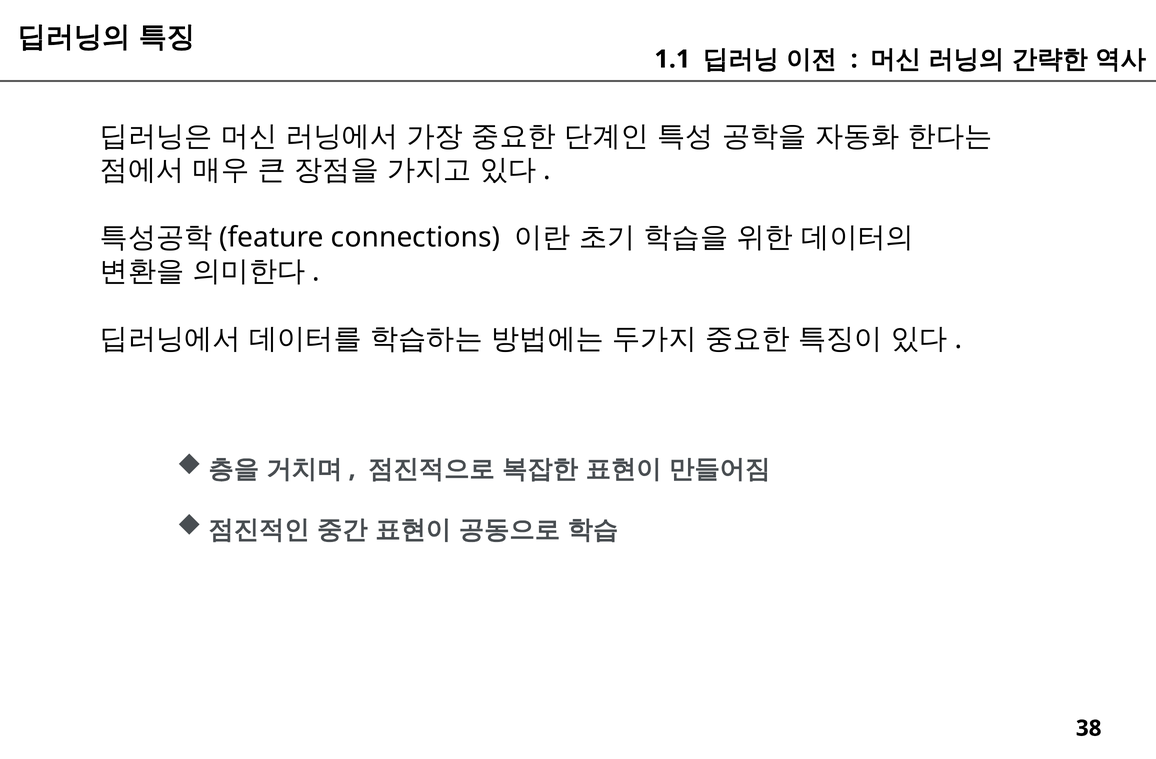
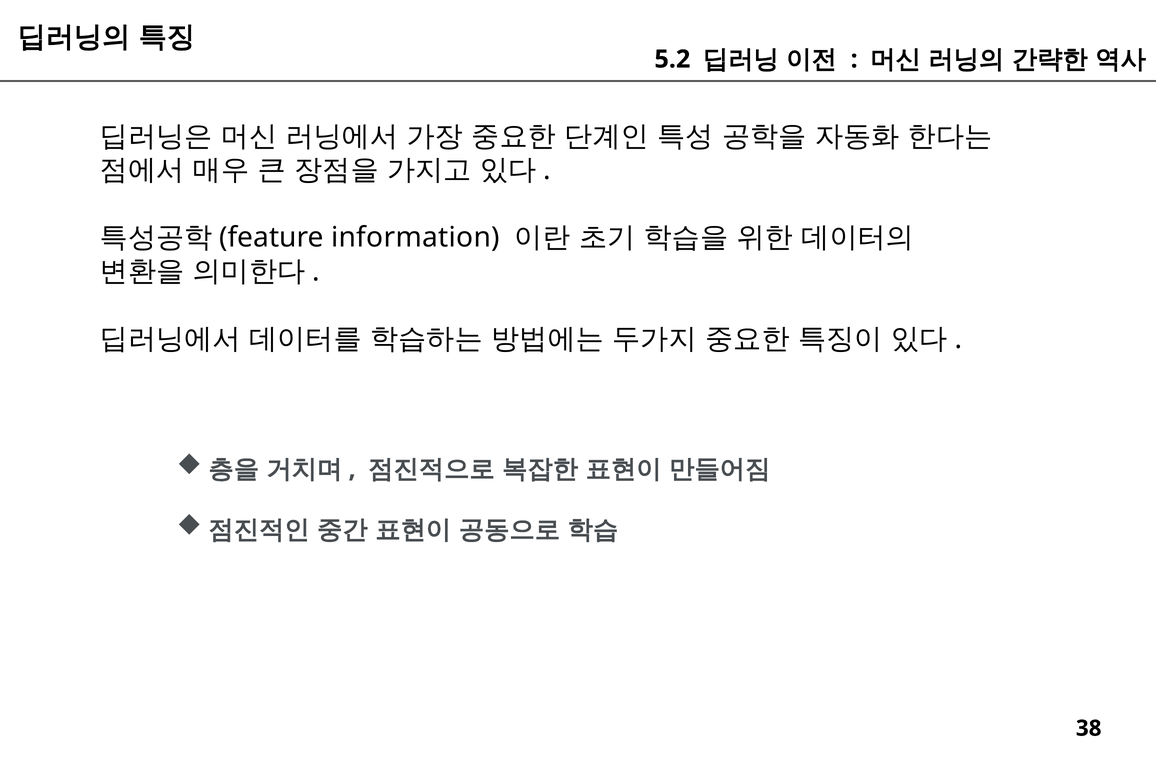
1.1: 1.1 -> 5.2
connections: connections -> information
